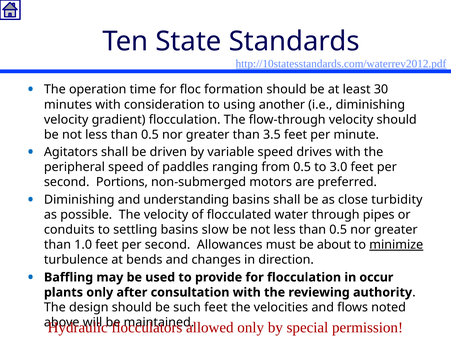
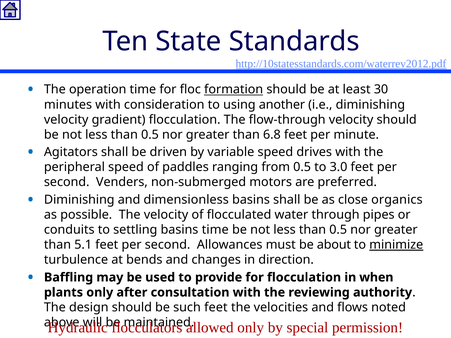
formation underline: none -> present
3.5: 3.5 -> 6.8
Portions: Portions -> Venders
understanding: understanding -> dimensionless
turbidity: turbidity -> organics
basins slow: slow -> time
1.0: 1.0 -> 5.1
occur: occur -> when
